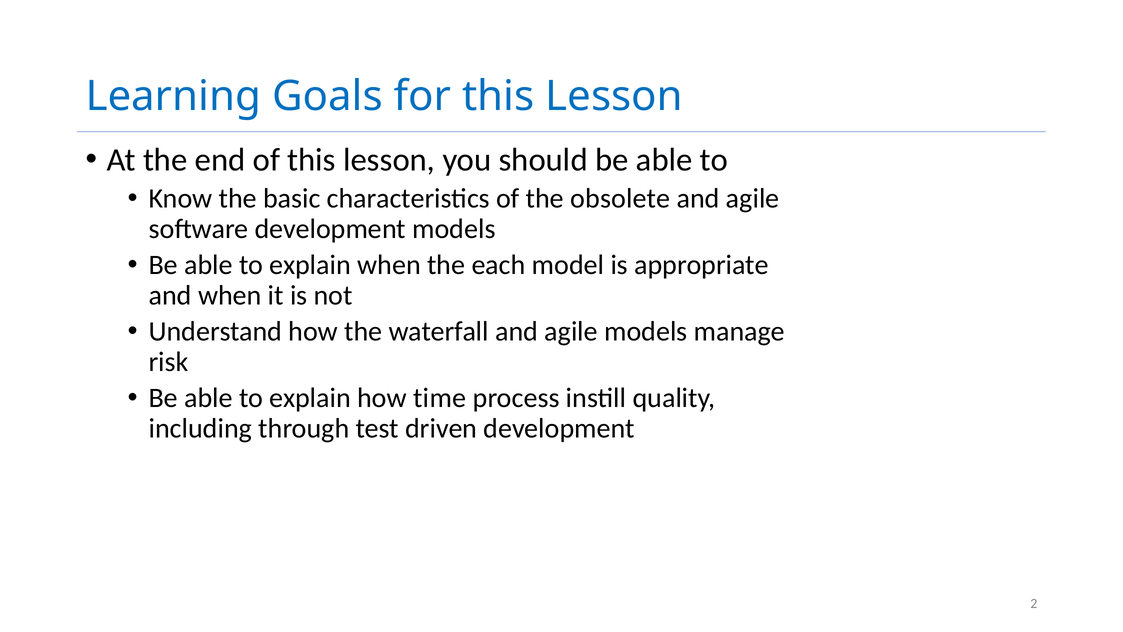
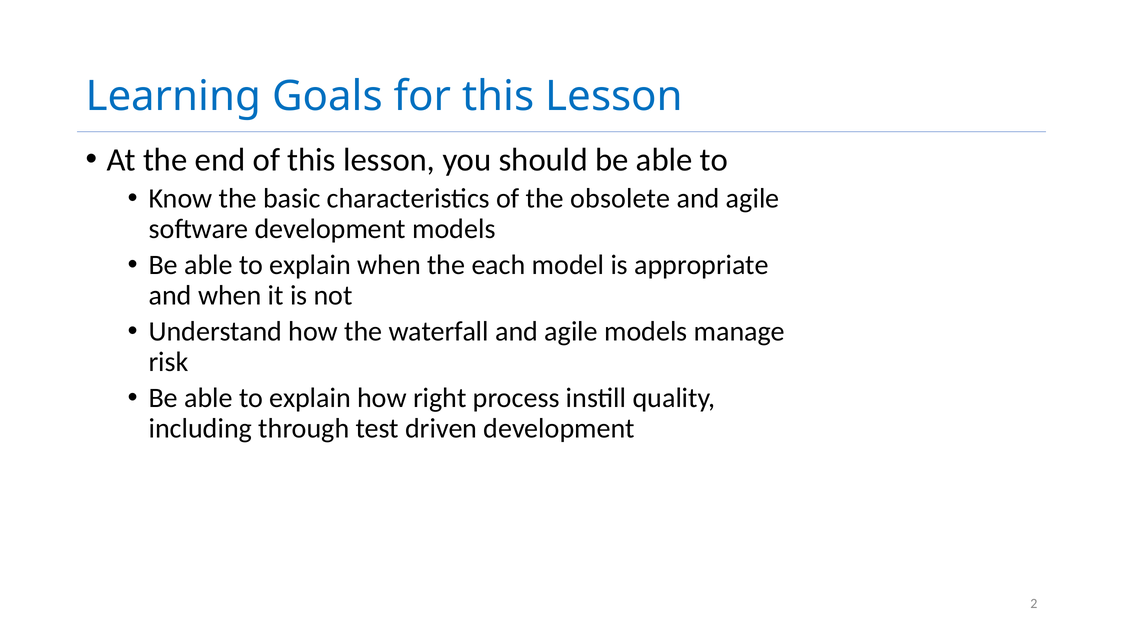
time: time -> right
